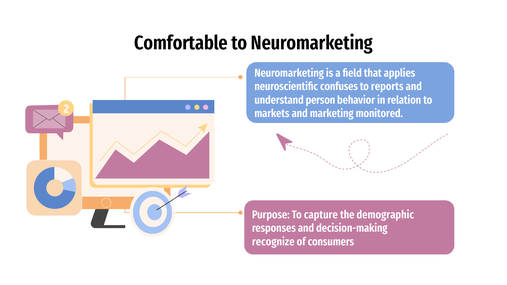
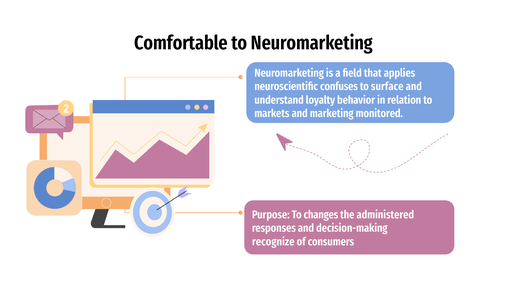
reports: reports -> surface
person: person -> loyalty
capture: capture -> changes
demographic: demographic -> administered
